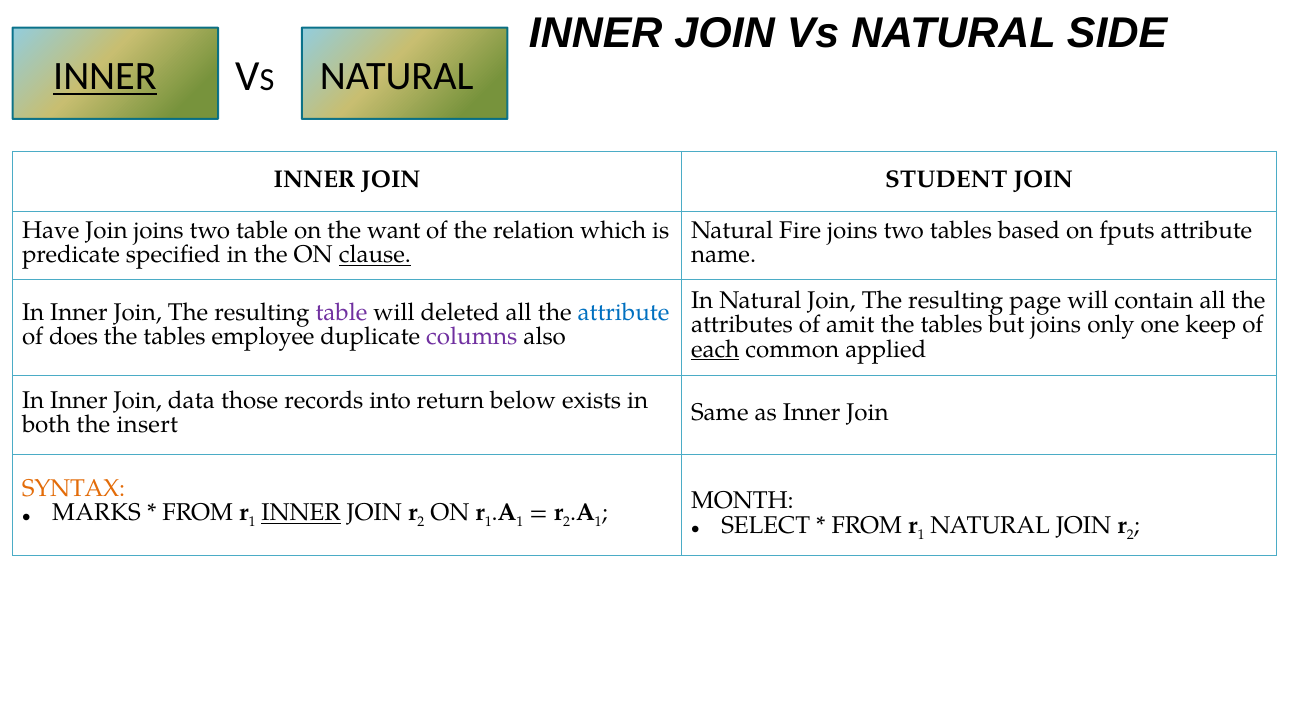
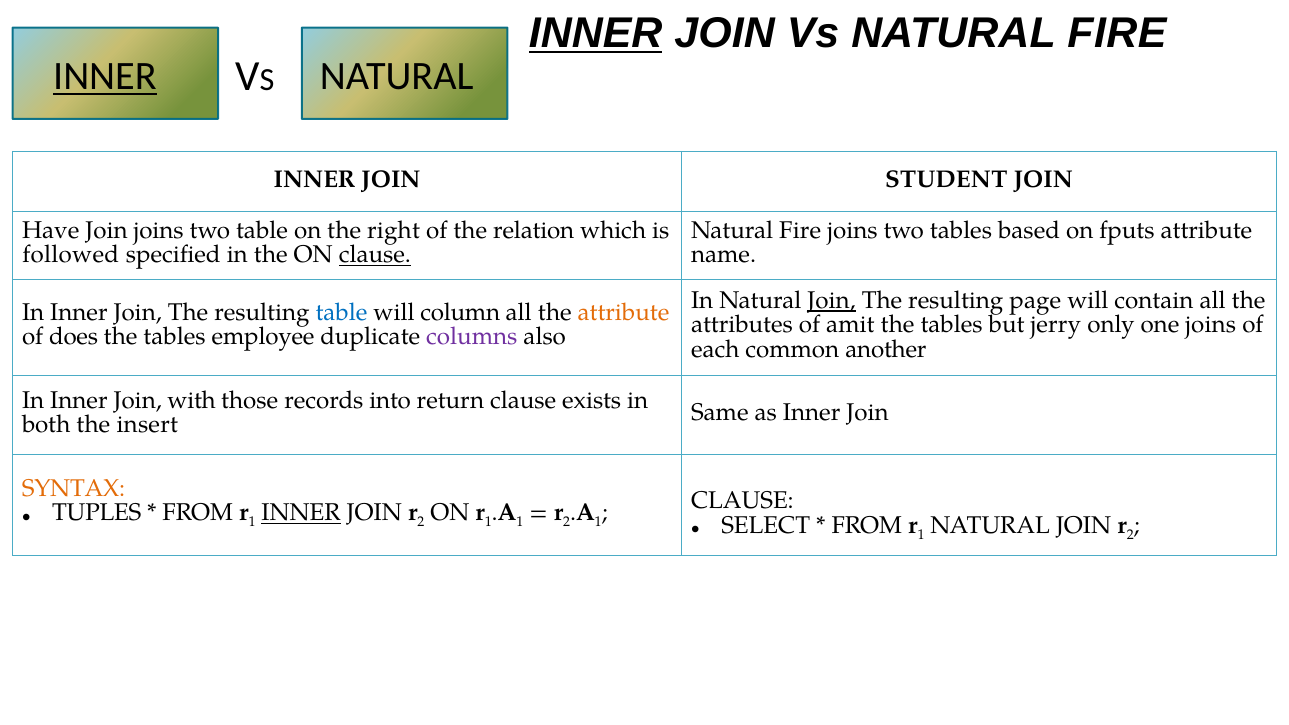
INNER at (596, 34) underline: none -> present
Vs NATURAL SIDE: SIDE -> FIRE
want: want -> right
predicate: predicate -> followed
Join at (832, 300) underline: none -> present
table at (342, 313) colour: purple -> blue
deleted: deleted -> column
attribute at (623, 313) colour: blue -> orange
but joins: joins -> jerry
one keep: keep -> joins
each underline: present -> none
applied: applied -> another
data: data -> with
return below: below -> clause
MONTH at (742, 501): MONTH -> CLAUSE
MARKS: MARKS -> TUPLES
